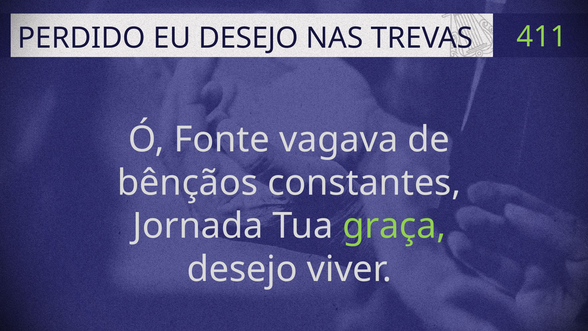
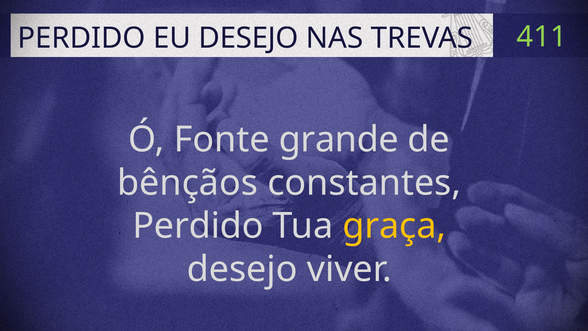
vagava: vagava -> grande
Jornada at (198, 226): Jornada -> Perdido
graça colour: light green -> yellow
